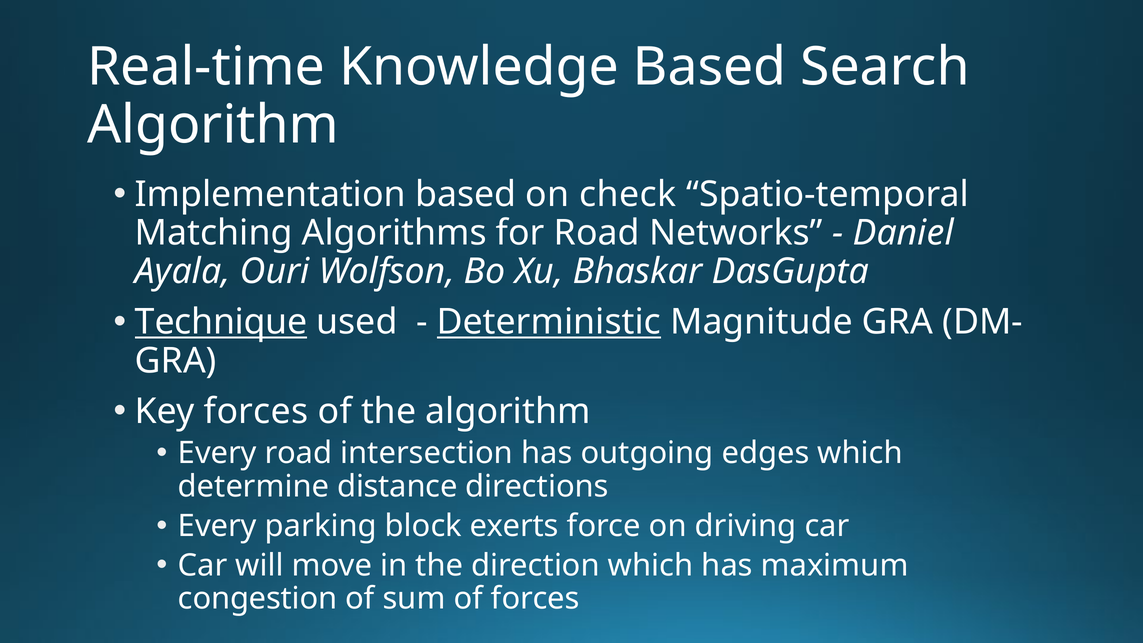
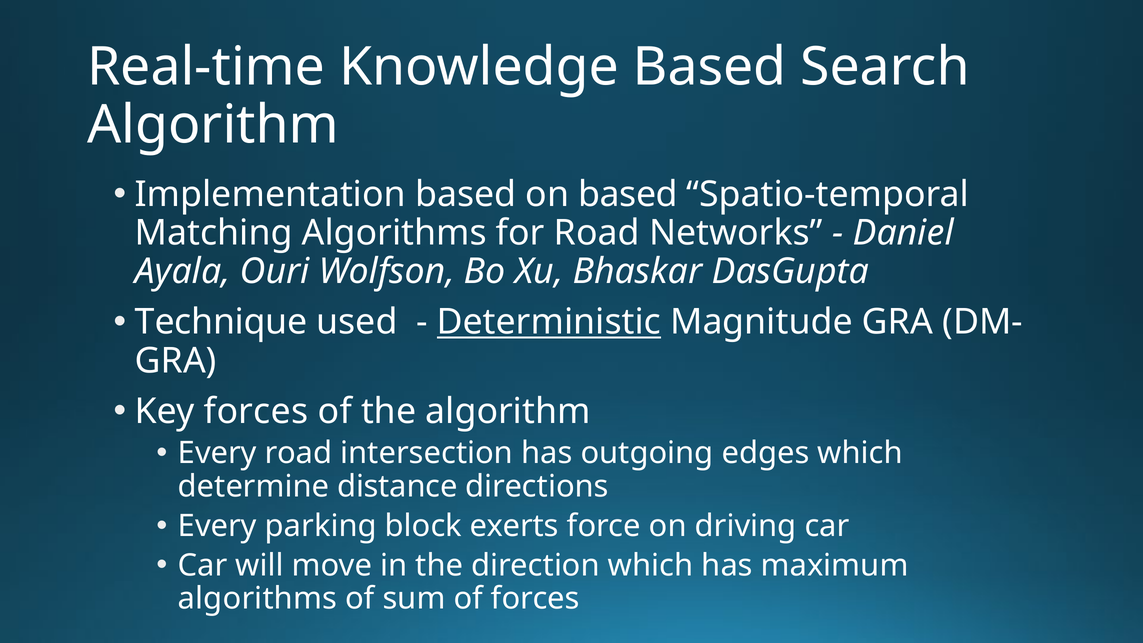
on check: check -> based
Technique underline: present -> none
congestion at (258, 599): congestion -> algorithms
